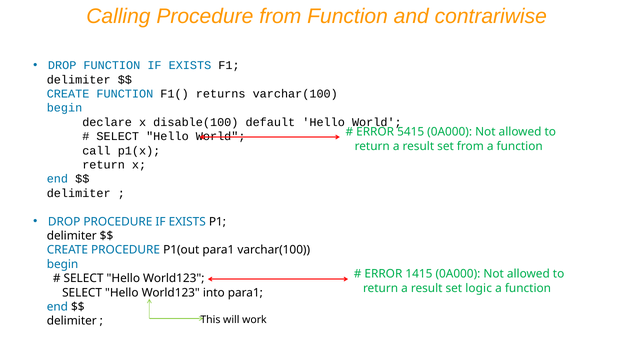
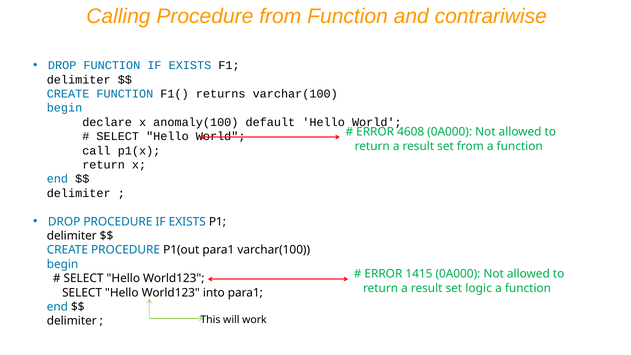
disable(100: disable(100 -> anomaly(100
5415: 5415 -> 4608
